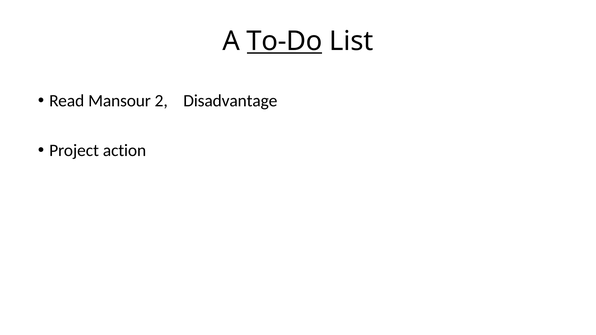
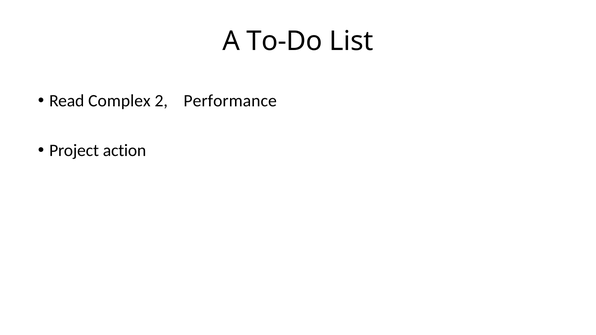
To-Do underline: present -> none
Mansour: Mansour -> Complex
Disadvantage: Disadvantage -> Performance
